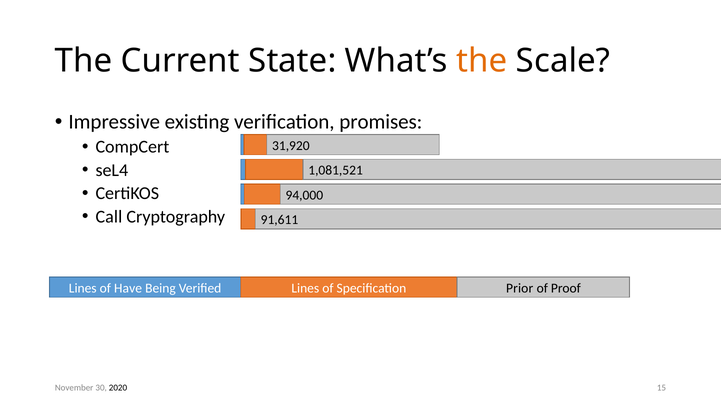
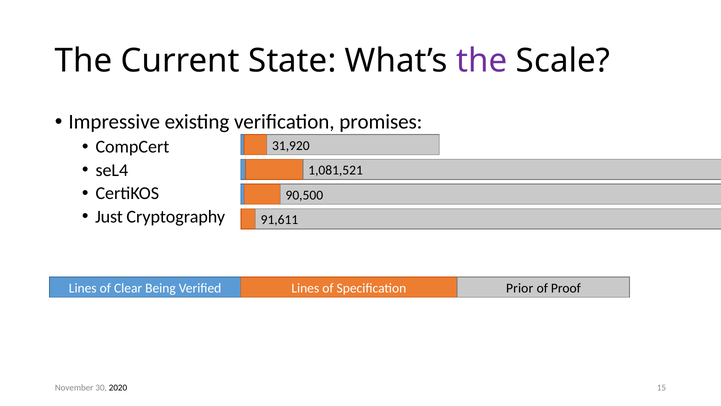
the at (482, 61) colour: orange -> purple
94,000: 94,000 -> 90,500
Call: Call -> Just
Have: Have -> Clear
